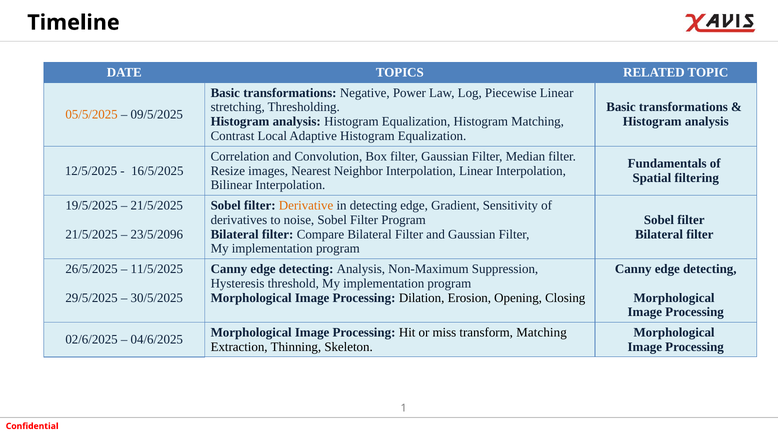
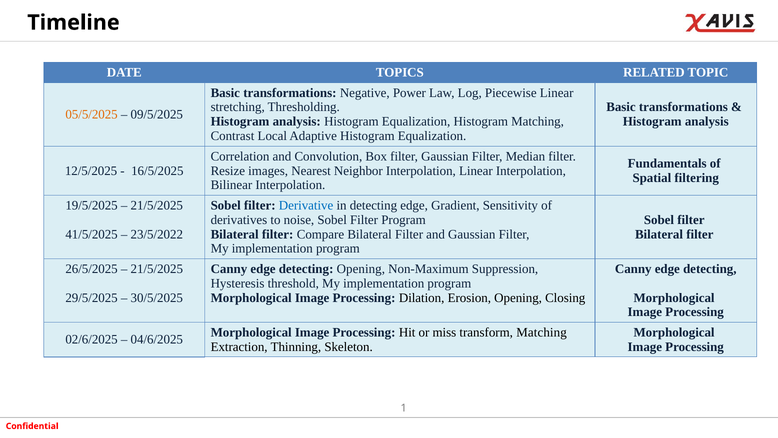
Derivative colour: orange -> blue
21/5/2025 at (92, 234): 21/5/2025 -> 41/5/2025
23/5/2096: 23/5/2096 -> 23/5/2022
11/5/2025 at (157, 269): 11/5/2025 -> 21/5/2025
detecting Analysis: Analysis -> Opening
